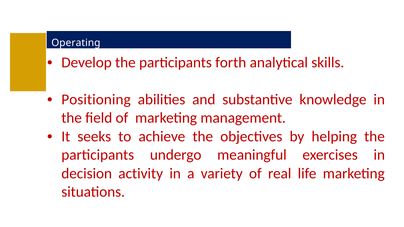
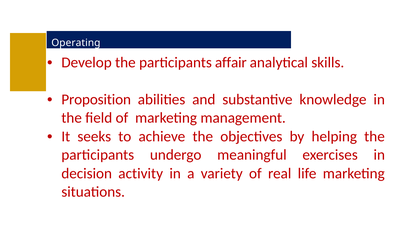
forth: forth -> affair
Positioning: Positioning -> Proposition
